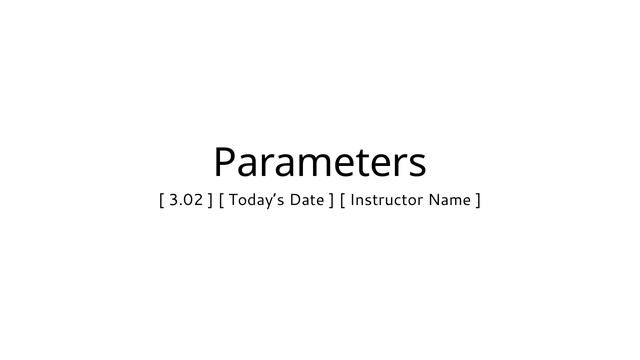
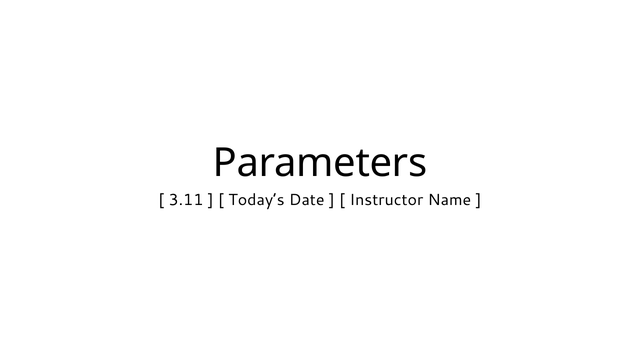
3.02: 3.02 -> 3.11
